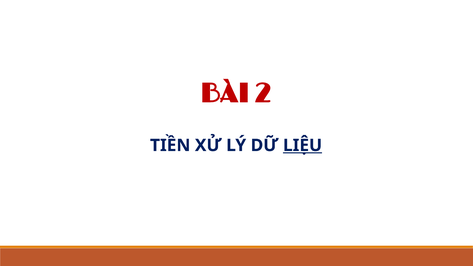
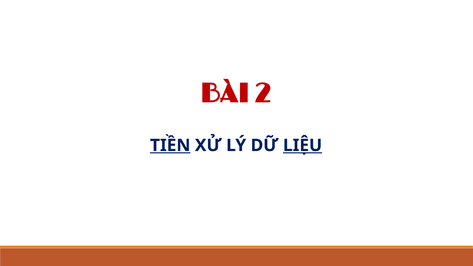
TIỀN underline: none -> present
